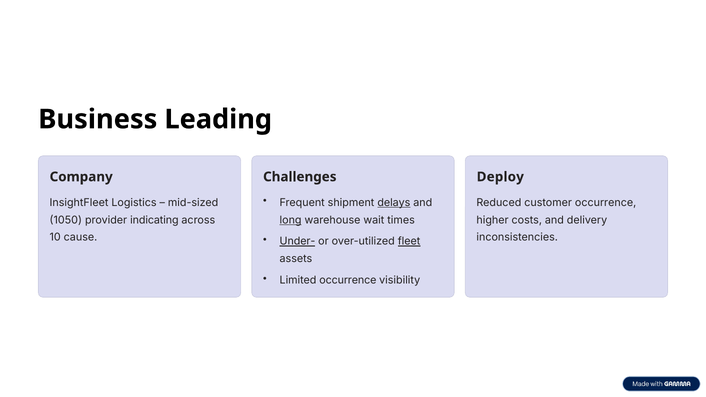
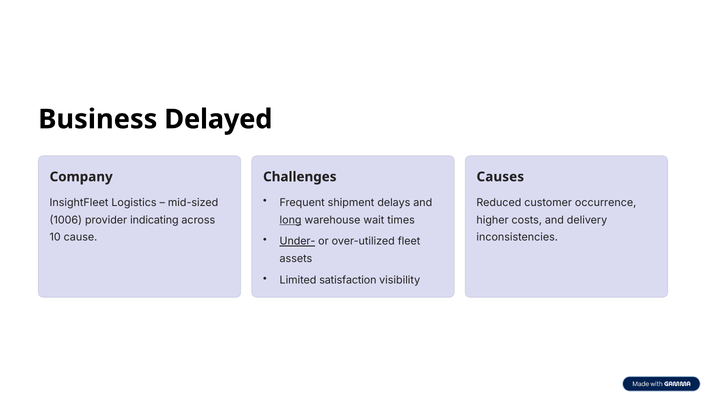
Leading: Leading -> Delayed
Deploy: Deploy -> Causes
delays underline: present -> none
1050: 1050 -> 1006
fleet underline: present -> none
Limited occurrence: occurrence -> satisfaction
